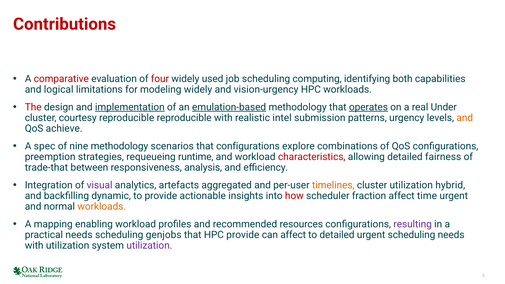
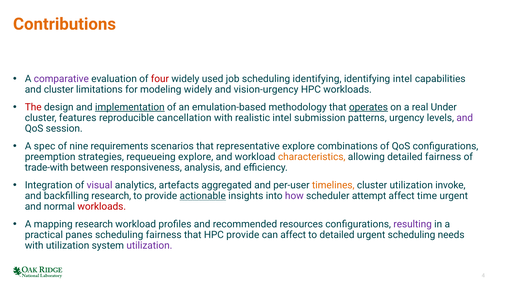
Contributions colour: red -> orange
comparative colour: red -> purple
scheduling computing: computing -> identifying
identifying both: both -> intel
and logical: logical -> cluster
emulation-based underline: present -> none
courtesy: courtesy -> features
reproducible reproducible: reproducible -> cancellation
and at (465, 118) colour: orange -> purple
achieve: achieve -> session
nine methodology: methodology -> requirements
that configurations: configurations -> representative
requeueing runtime: runtime -> explore
characteristics colour: red -> orange
trade-that: trade-that -> trade-with
hybrid: hybrid -> invoke
backfilling dynamic: dynamic -> research
actionable underline: none -> present
how colour: red -> purple
fraction: fraction -> attempt
workloads at (102, 207) colour: orange -> red
mapping enabling: enabling -> research
practical needs: needs -> panes
scheduling genjobs: genjobs -> fairness
